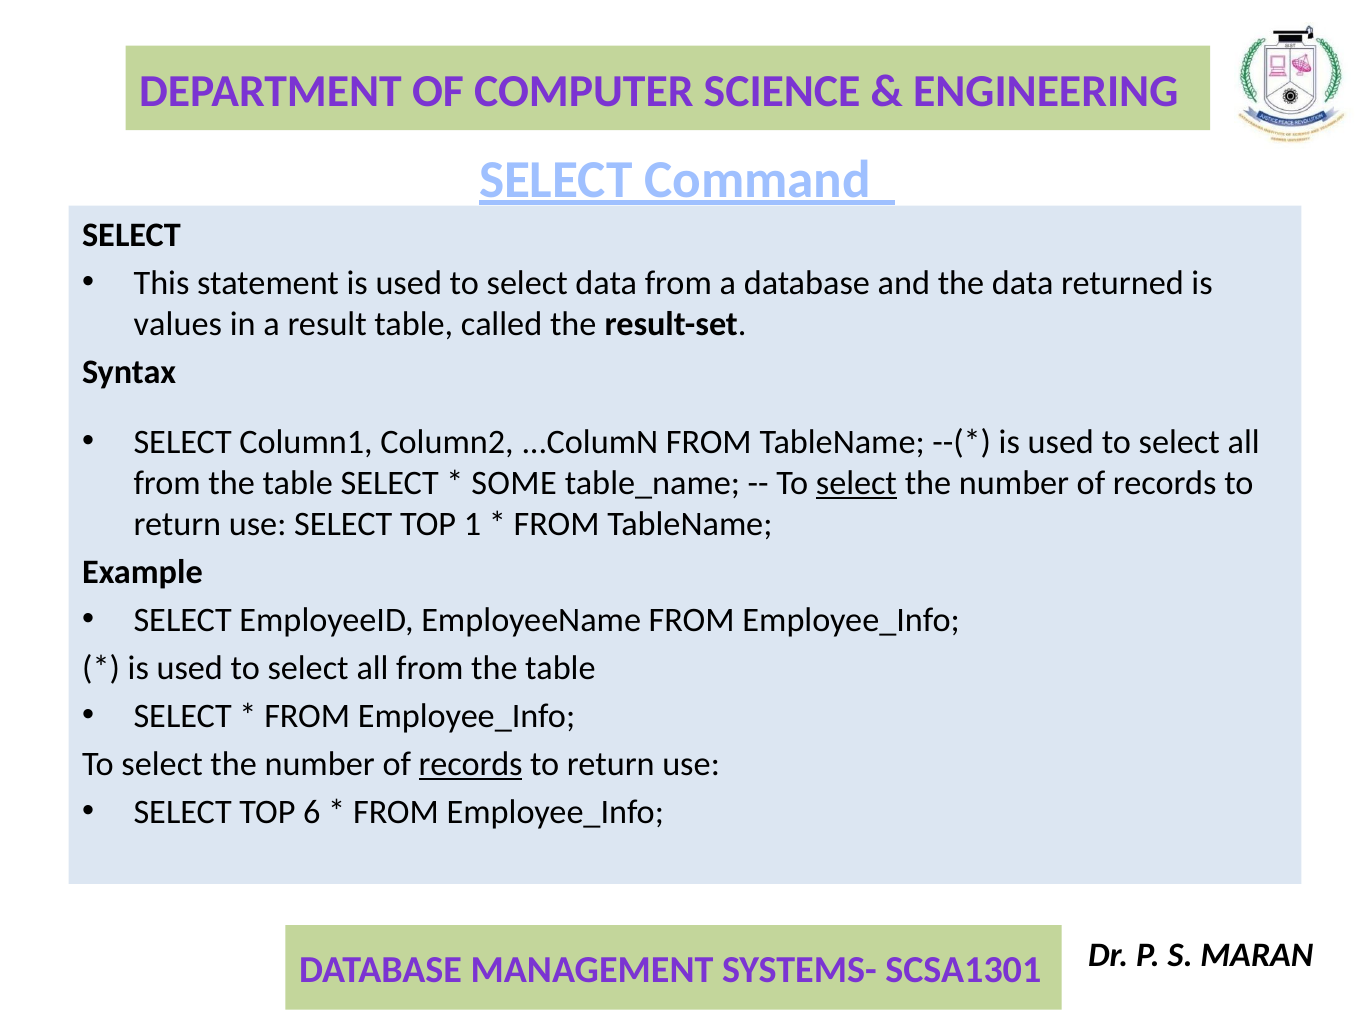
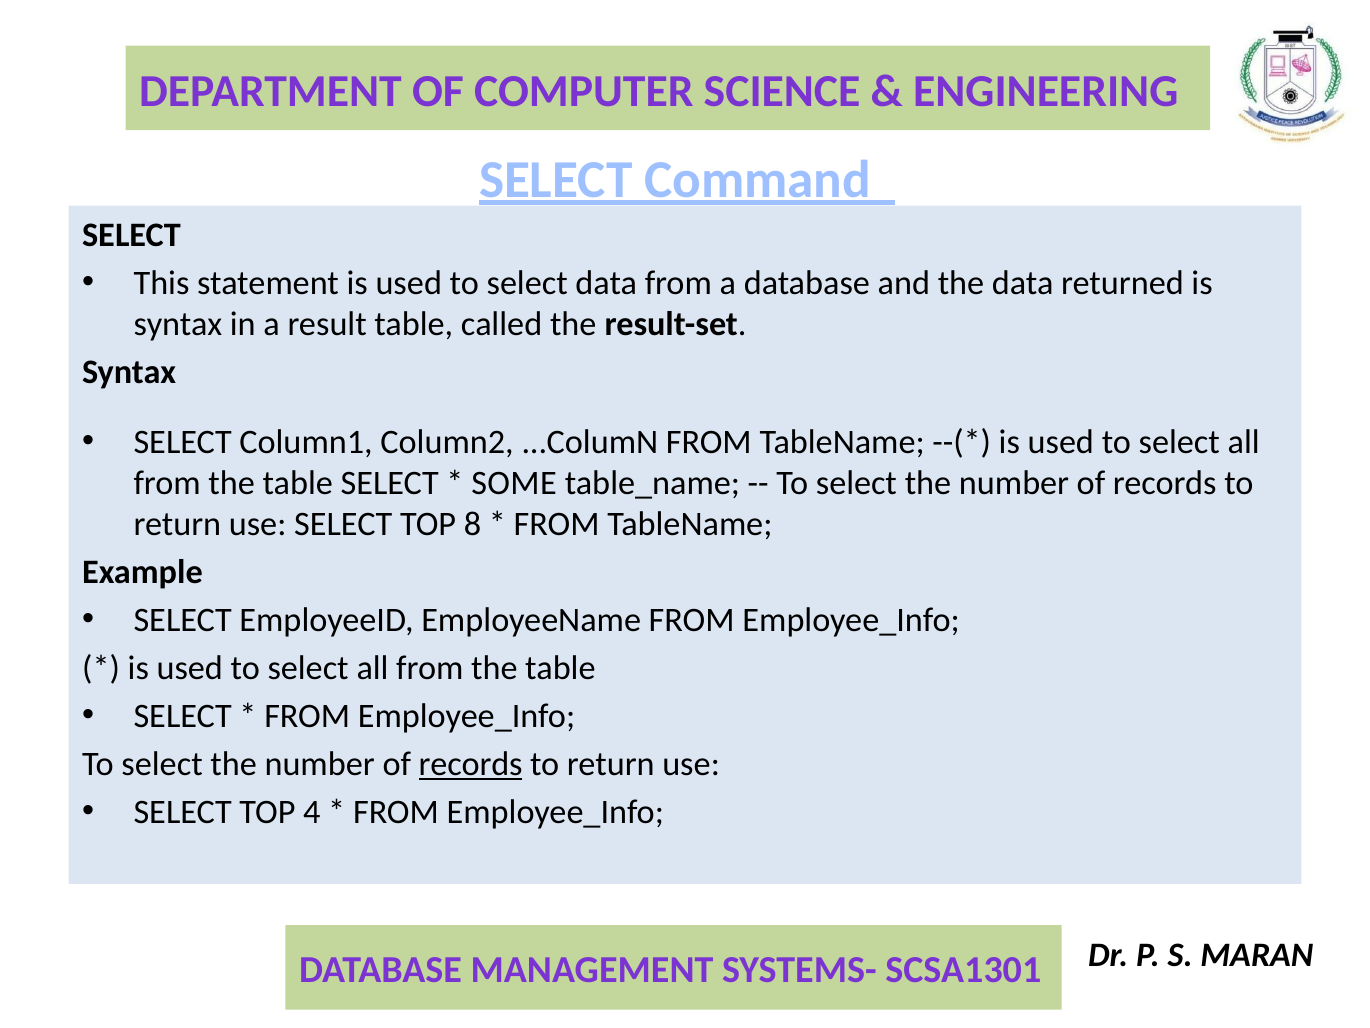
values at (178, 324): values -> syntax
select at (856, 483) underline: present -> none
1: 1 -> 8
6: 6 -> 4
